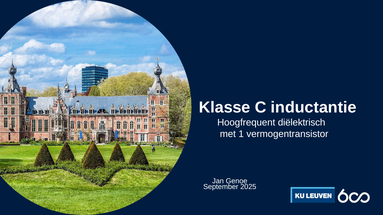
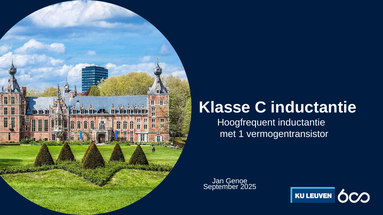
Hoogfrequent diëlektrisch: diëlektrisch -> inductantie
